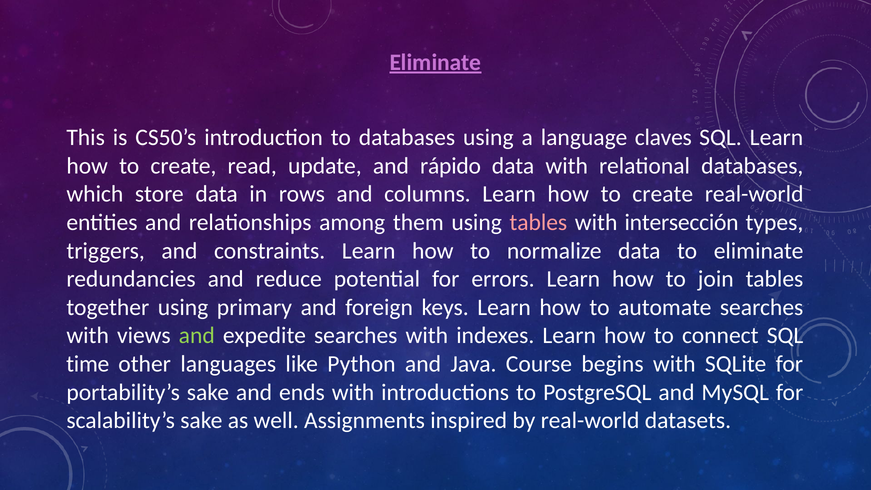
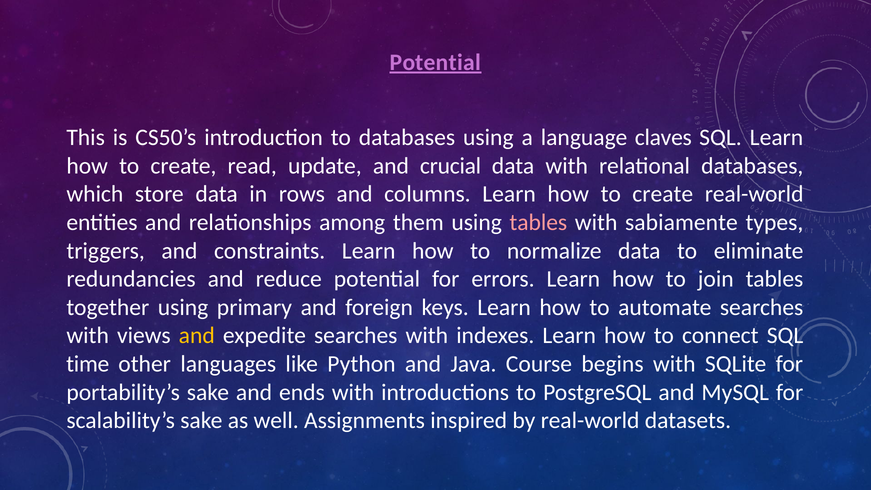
Eliminate at (435, 62): Eliminate -> Potential
rápido: rápido -> crucial
intersección: intersección -> sabiamente
and at (197, 336) colour: light green -> yellow
